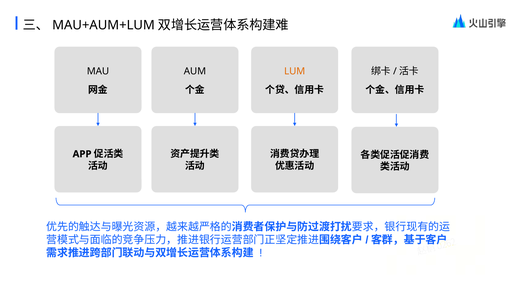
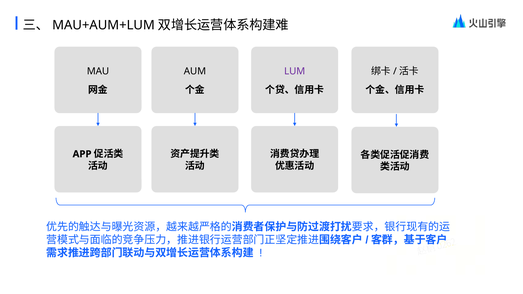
LUM colour: orange -> purple
